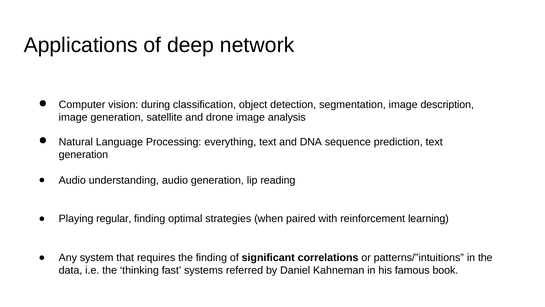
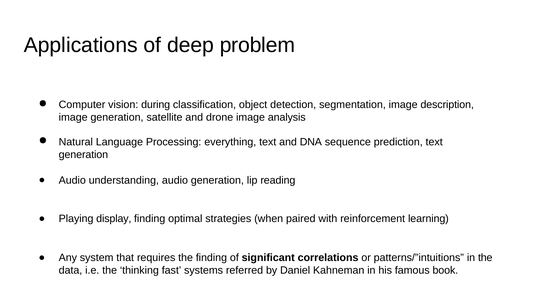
network: network -> problem
regular: regular -> display
